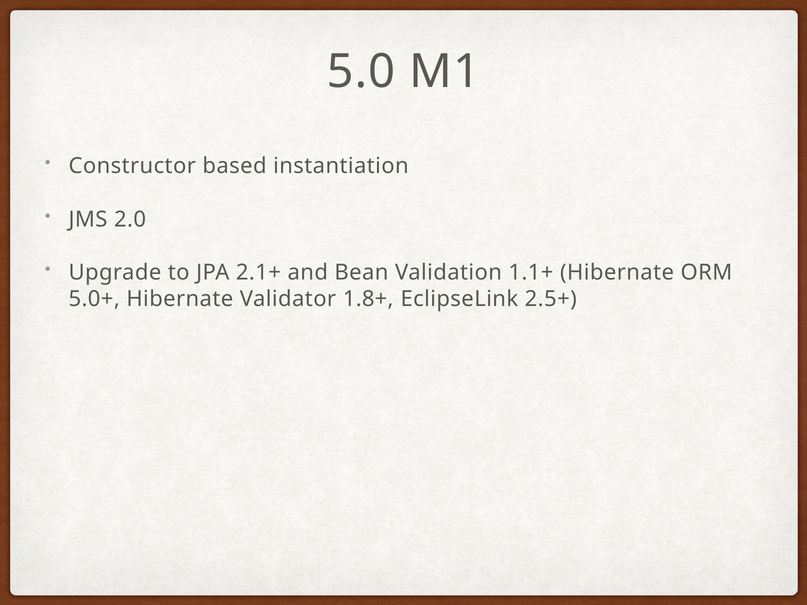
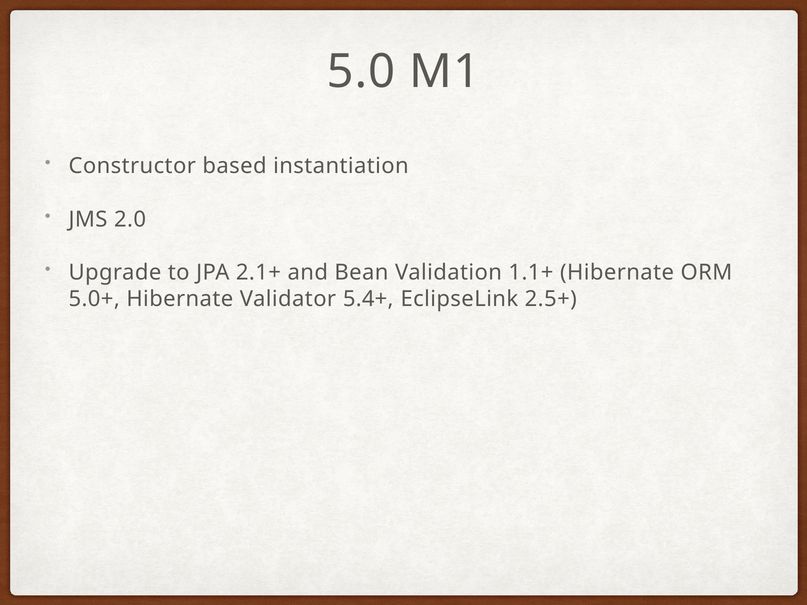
1.8+: 1.8+ -> 5.4+
